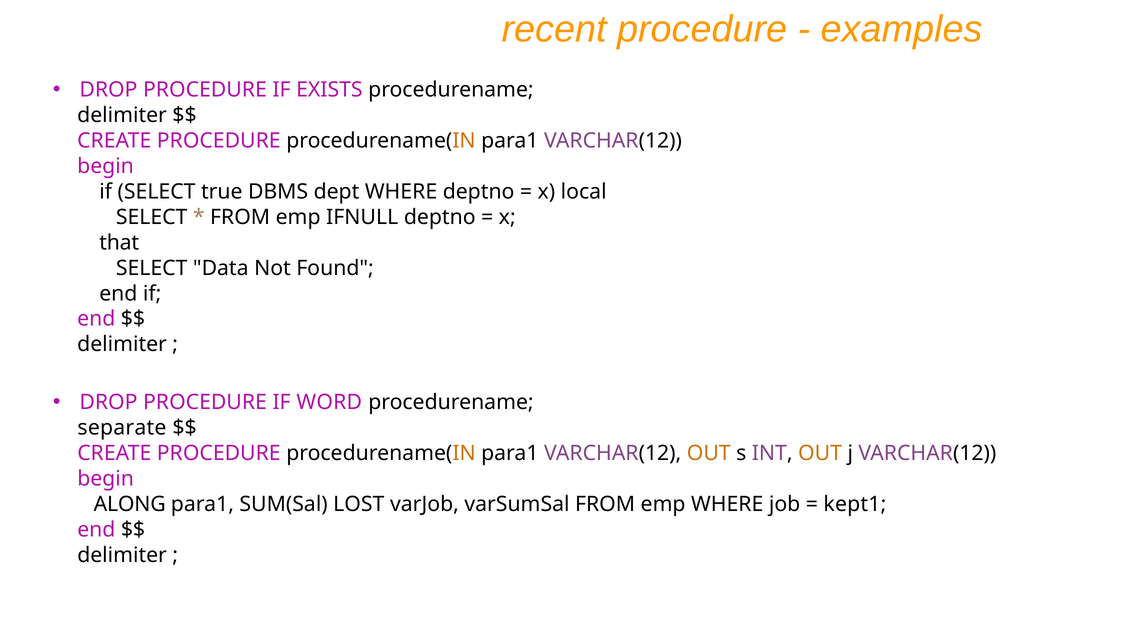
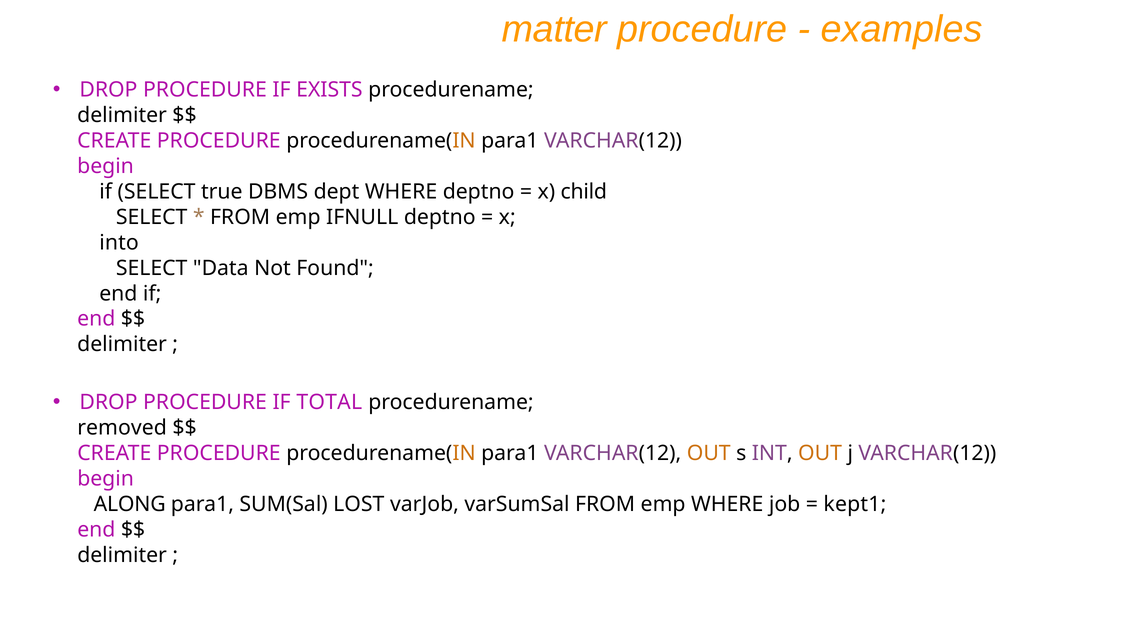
recent: recent -> matter
local: local -> child
that: that -> into
WORD: WORD -> TOTAL
separate: separate -> removed
